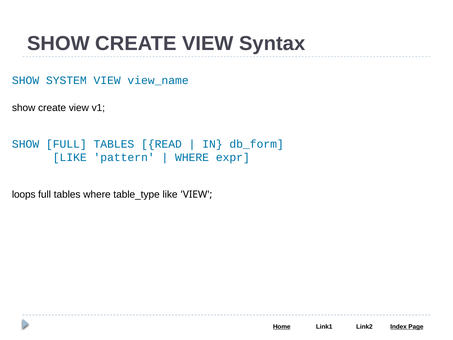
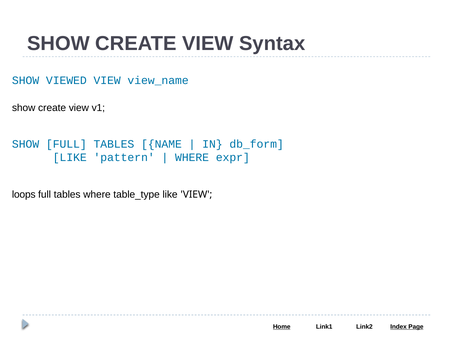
SYSTEM: SYSTEM -> VIEWED
READ: READ -> NAME
